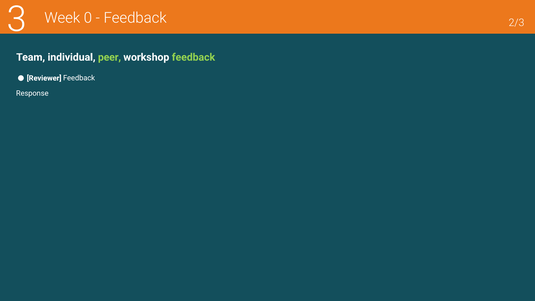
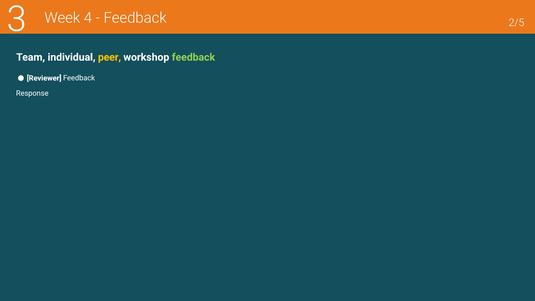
0: 0 -> 4
2/3: 2/3 -> 2/5
peer colour: light green -> yellow
